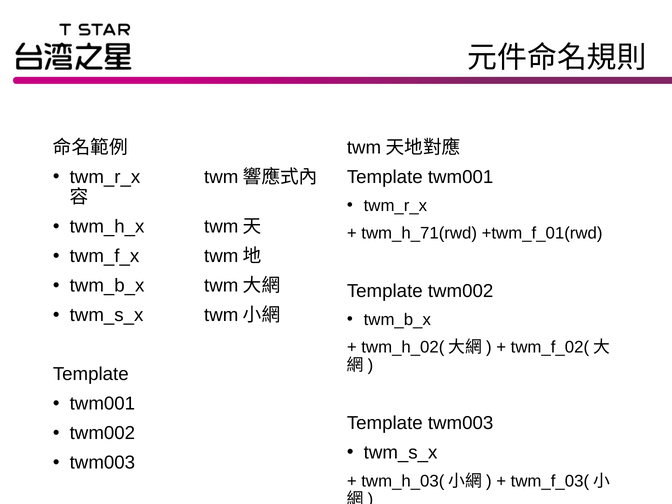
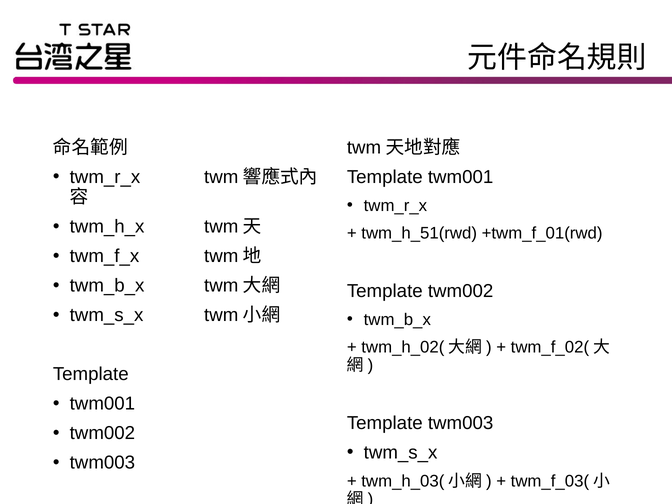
twm_h_71(rwd: twm_h_71(rwd -> twm_h_51(rwd
